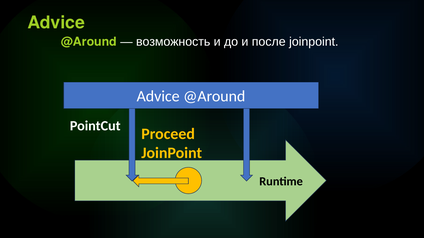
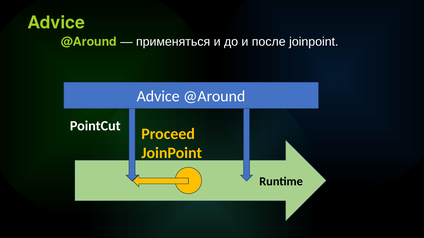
возможность: возможность -> применяться
